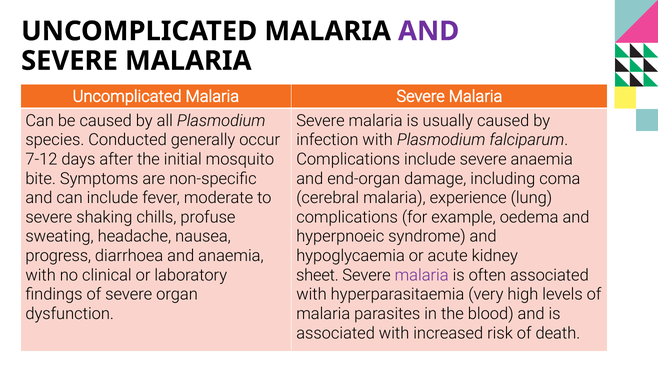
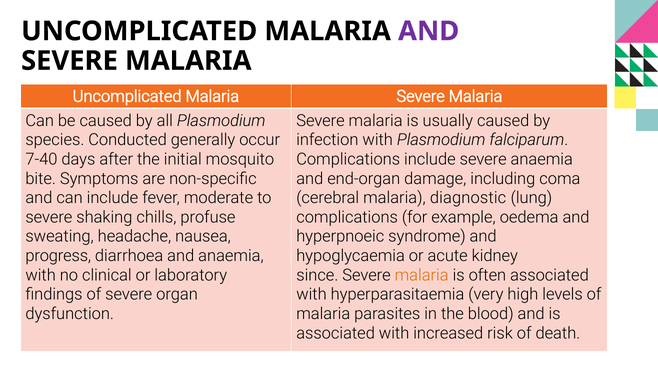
7-12: 7-12 -> 7-40
experience: experience -> diagnostic
sheet: sheet -> since
malaria at (422, 275) colour: purple -> orange
